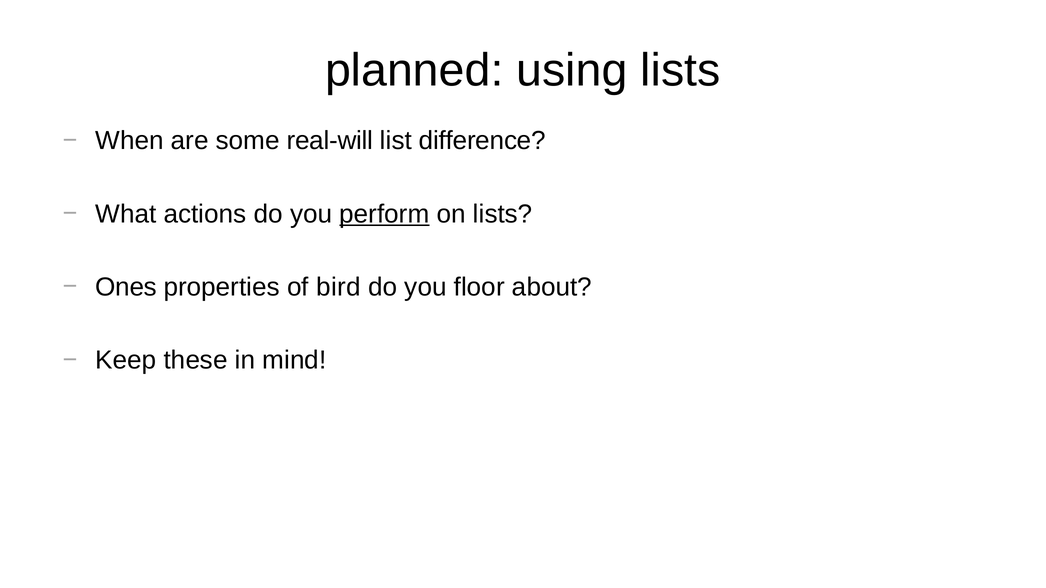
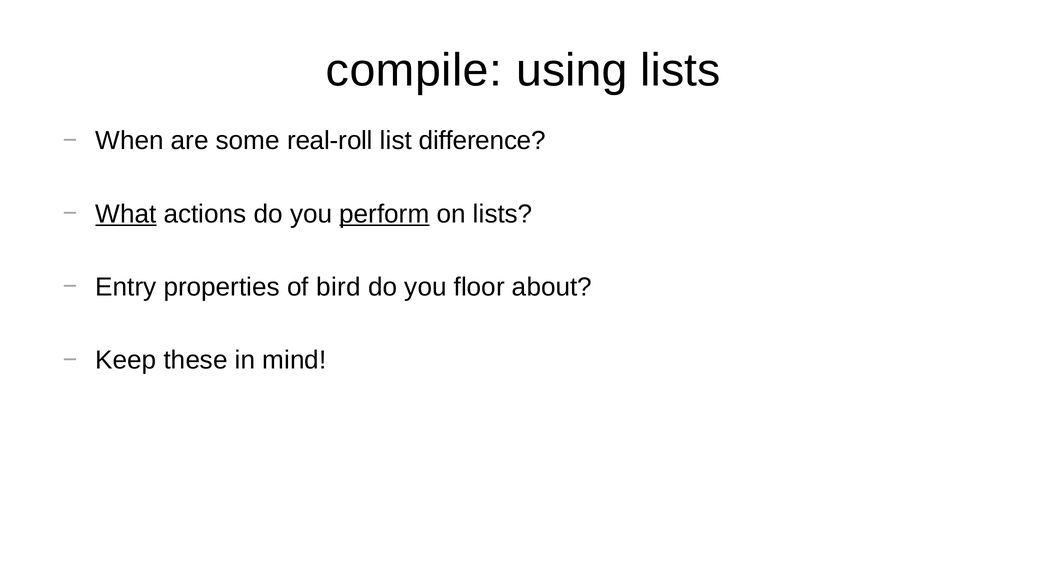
planned: planned -> compile
real-will: real-will -> real-roll
What underline: none -> present
Ones: Ones -> Entry
